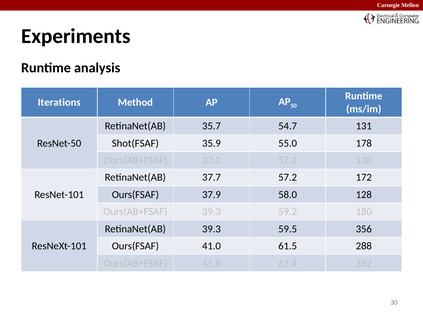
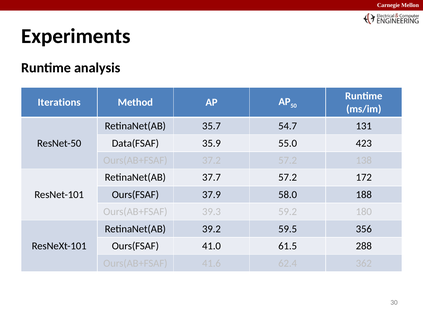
Shot(FSAF: Shot(FSAF -> Data(FSAF
178: 178 -> 423
128: 128 -> 188
RetinaNet(AB 39.3: 39.3 -> 39.2
